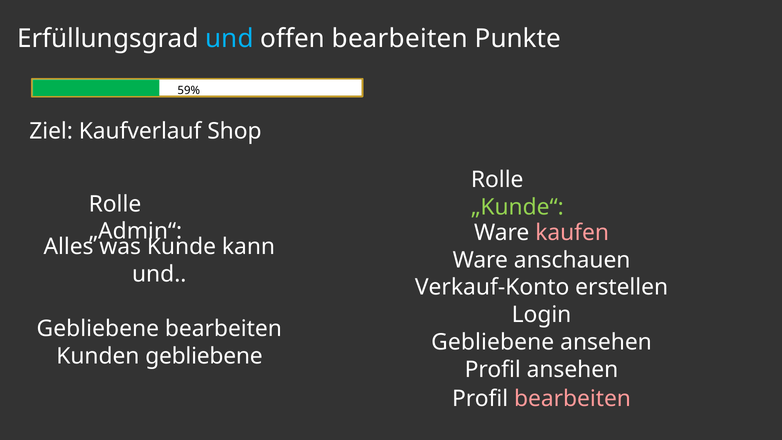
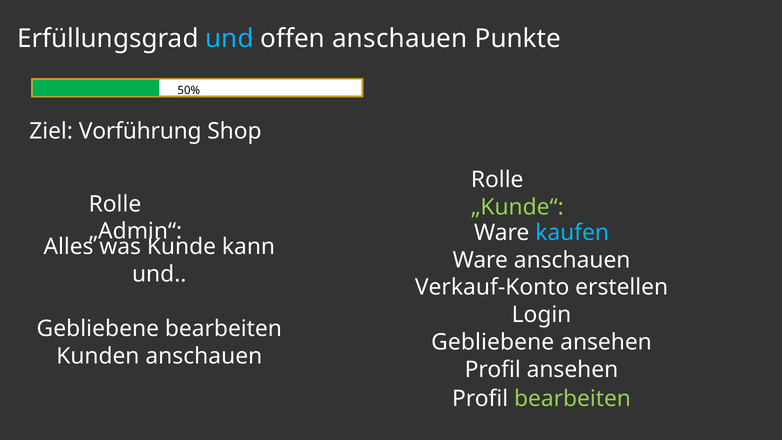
offen bearbeiten: bearbeiten -> anschauen
59%: 59% -> 50%
Kaufverlauf: Kaufverlauf -> Vorführung
kaufen colour: pink -> light blue
Kunden gebliebene: gebliebene -> anschauen
bearbeiten at (573, 399) colour: pink -> light green
